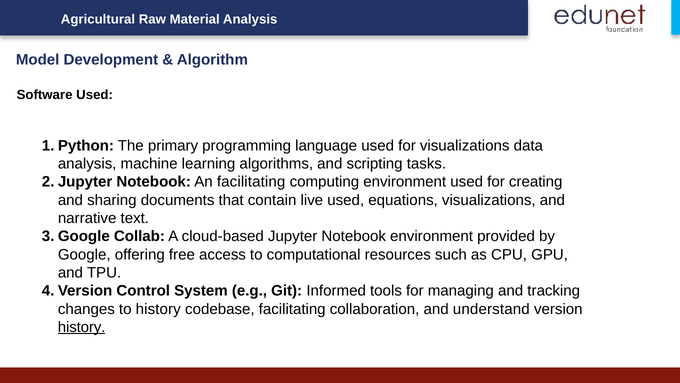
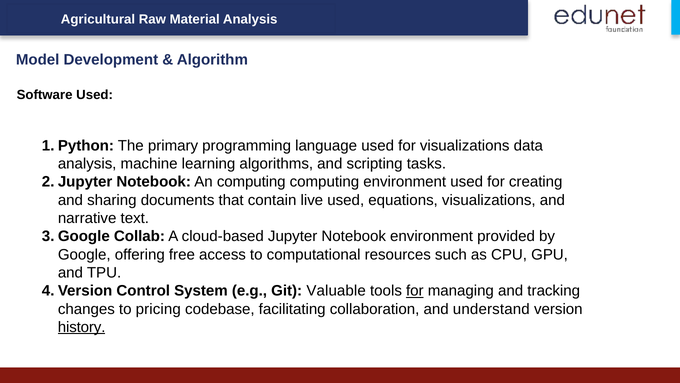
An facilitating: facilitating -> computing
Informed: Informed -> Valuable
for at (415, 291) underline: none -> present
to history: history -> pricing
